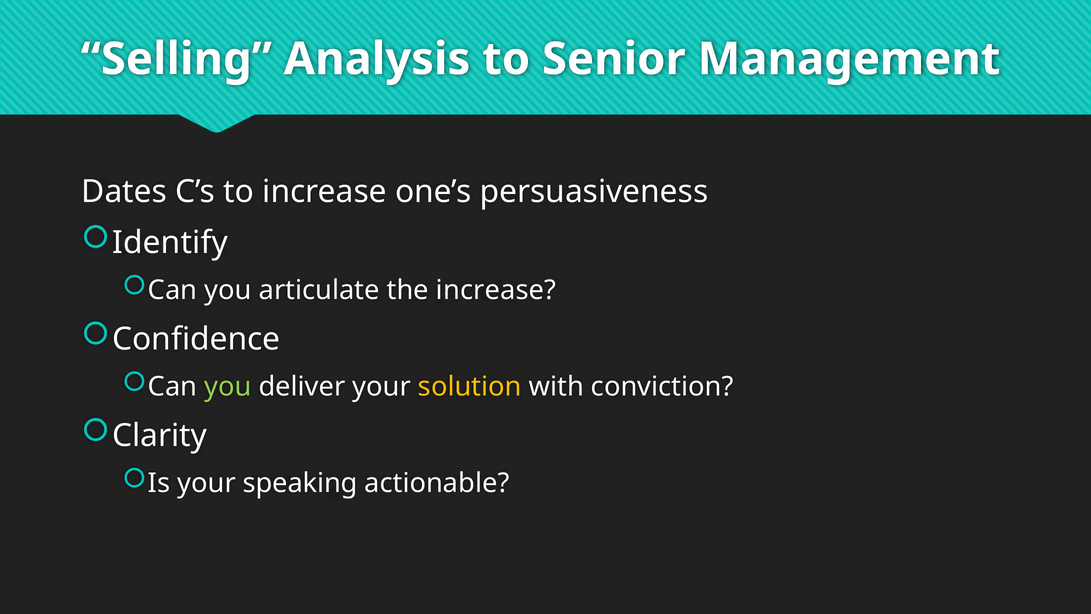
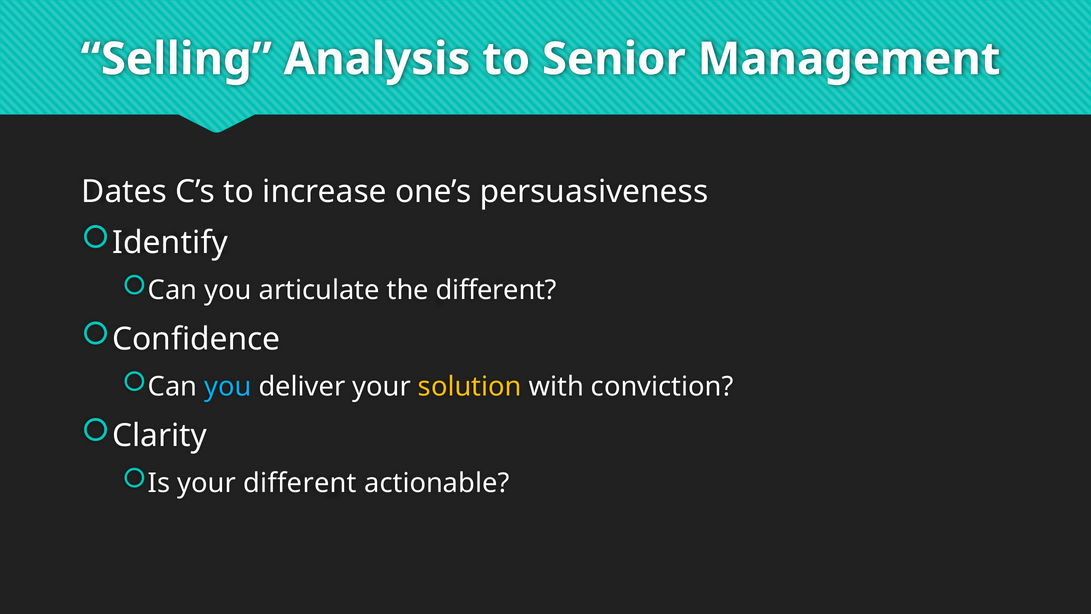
the increase: increase -> different
you at (228, 387) colour: light green -> light blue
your speaking: speaking -> different
